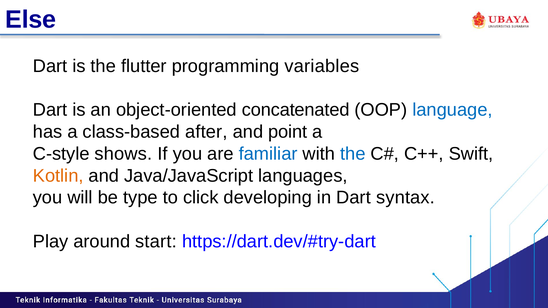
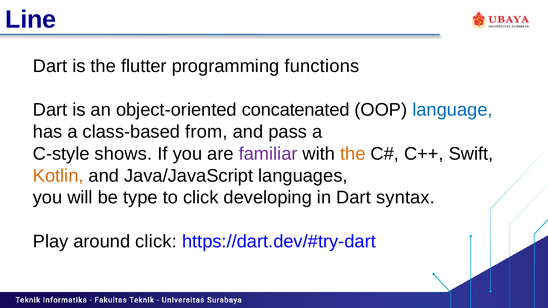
Else: Else -> Line
variables: variables -> functions
after: after -> from
point: point -> pass
familiar colour: blue -> purple
the at (353, 154) colour: blue -> orange
around start: start -> click
